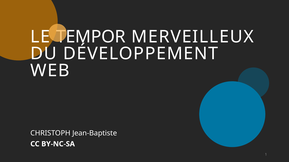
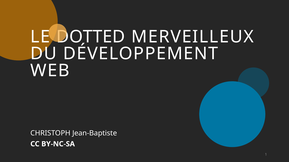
TEMPOR: TEMPOR -> DOTTED
